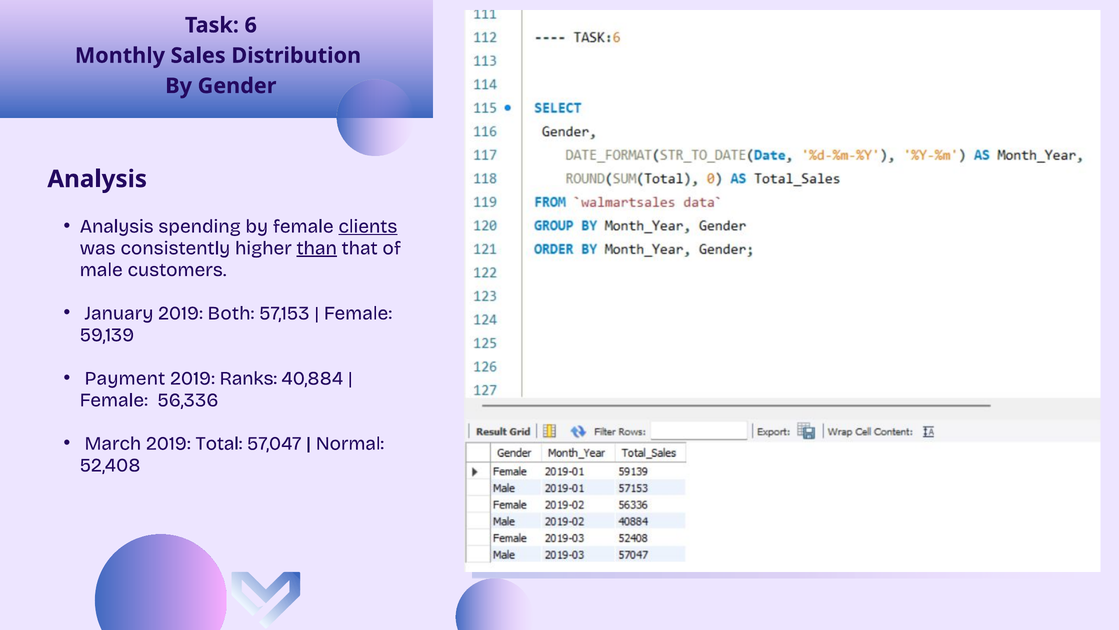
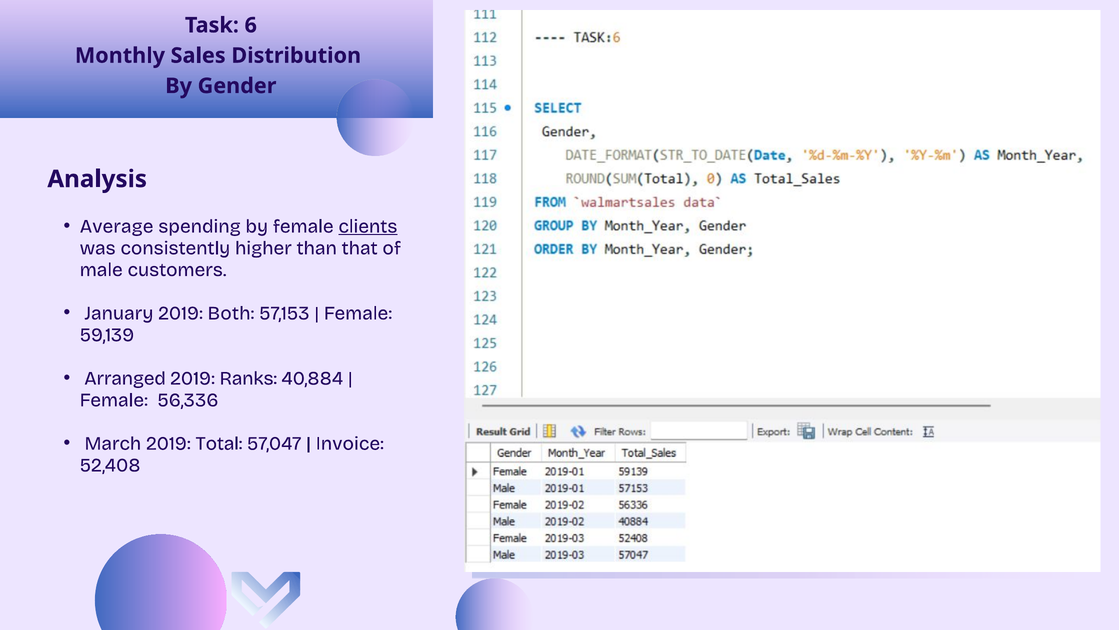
Analysis at (117, 226): Analysis -> Average
than underline: present -> none
Payment: Payment -> Arranged
Normal: Normal -> Invoice
